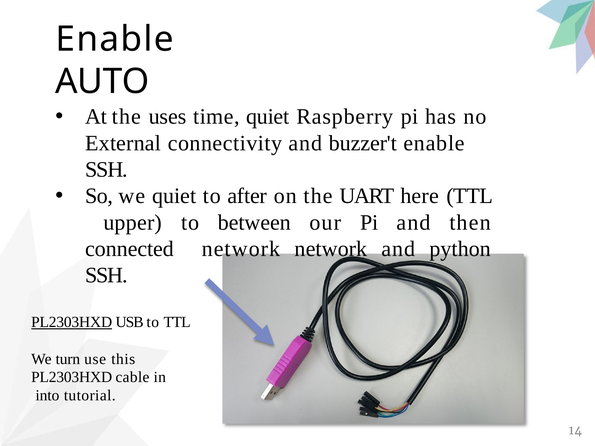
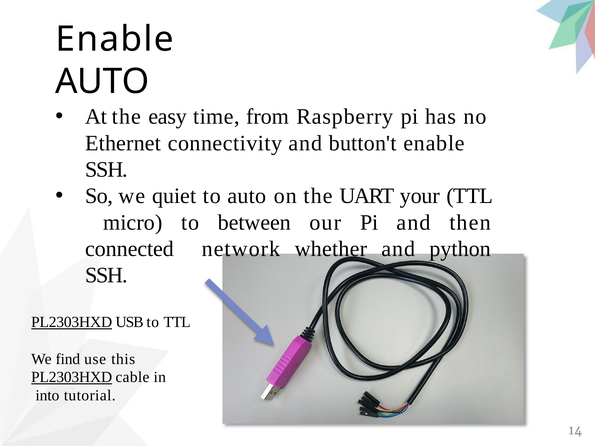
uses: uses -> easy
time quiet: quiet -> from
External: External -> Ethernet
buzzer't: buzzer't -> button't
to after: after -> auto
here: here -> your
upper: upper -> micro
network network: network -> whether
turn: turn -> find
PL2303HXD at (72, 377) underline: none -> present
